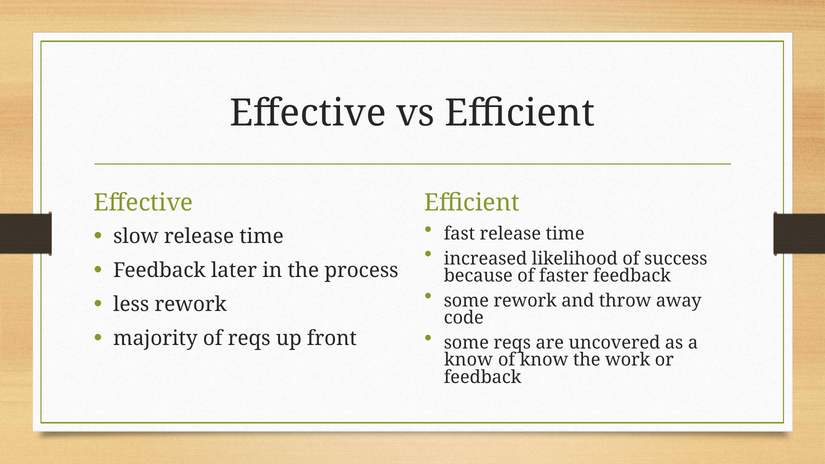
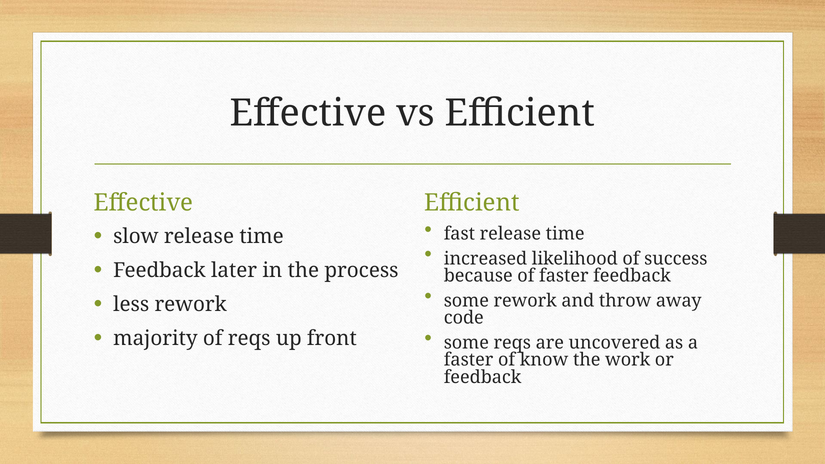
know at (468, 360): know -> faster
